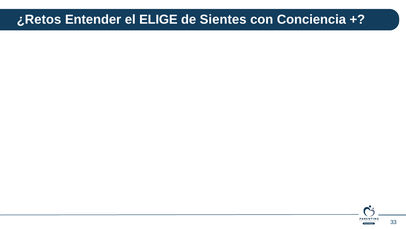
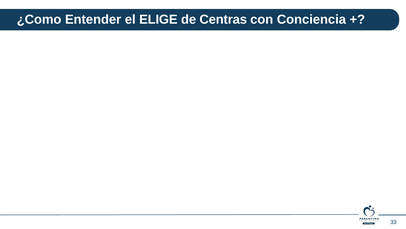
¿Retos: ¿Retos -> ¿Como
Sientes: Sientes -> Centras
